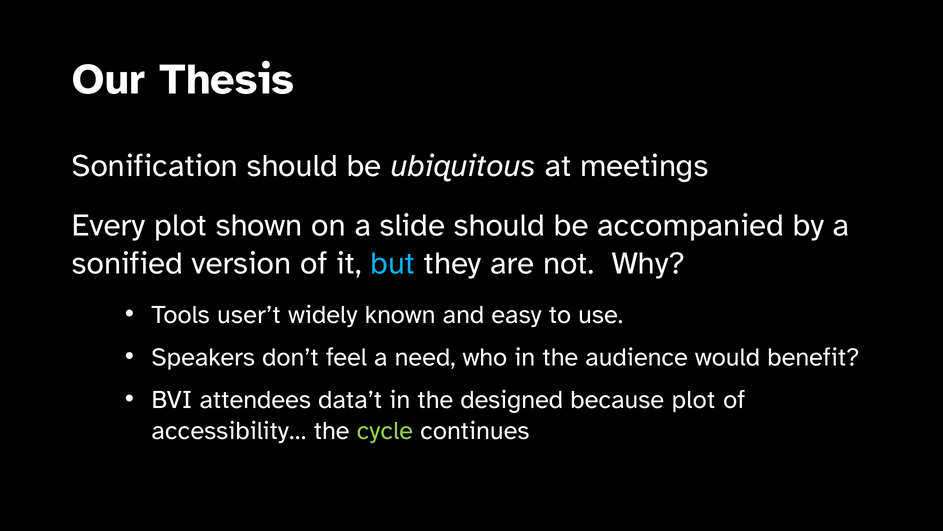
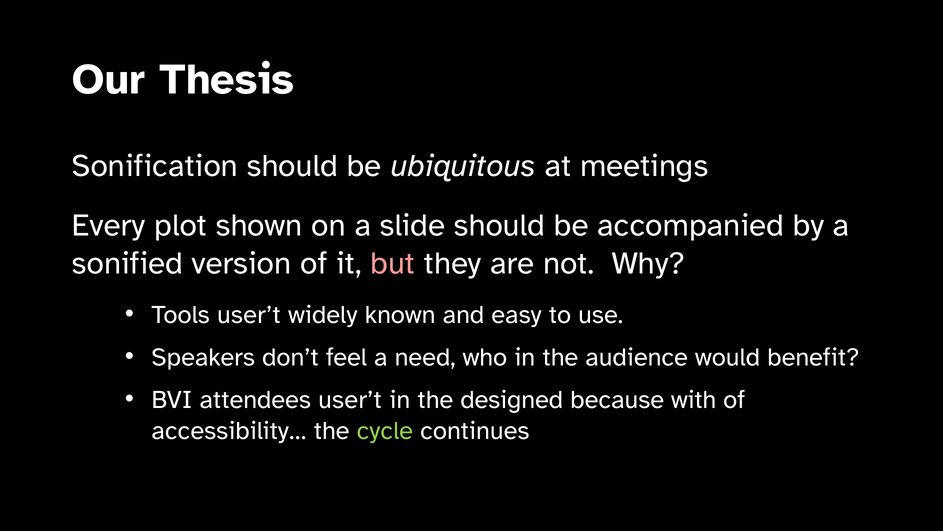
but colour: light blue -> pink
attendees data’t: data’t -> user’t
because plot: plot -> with
